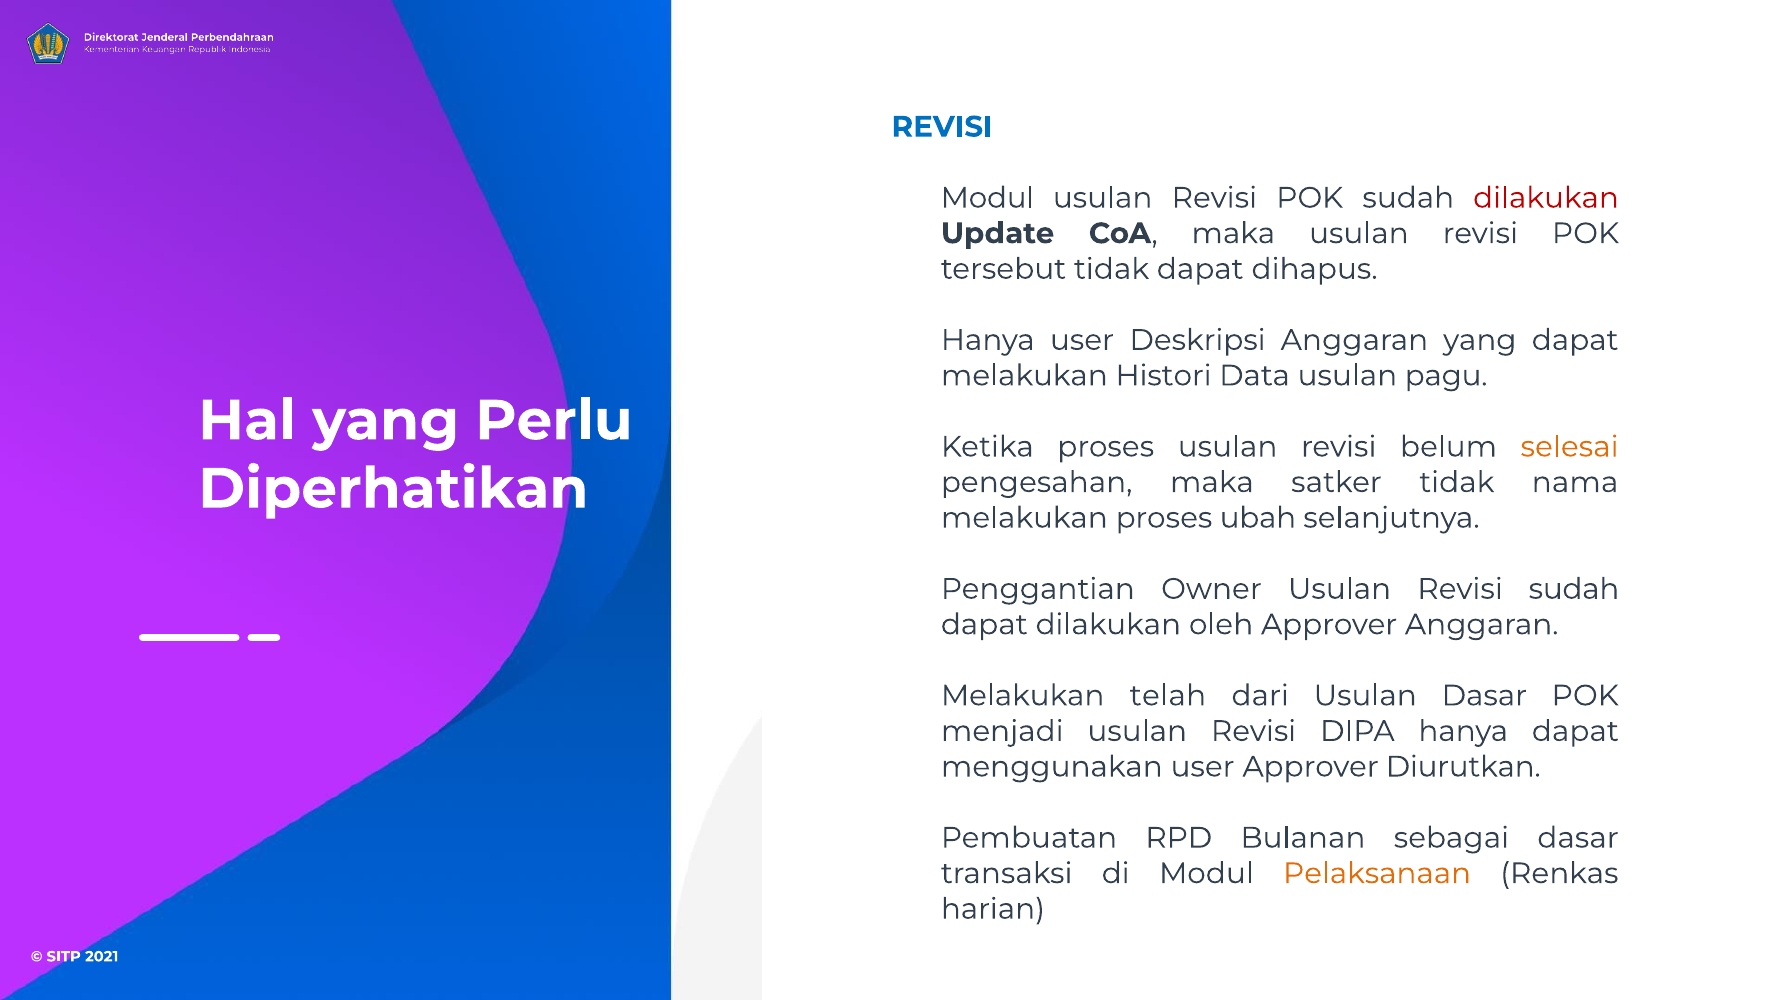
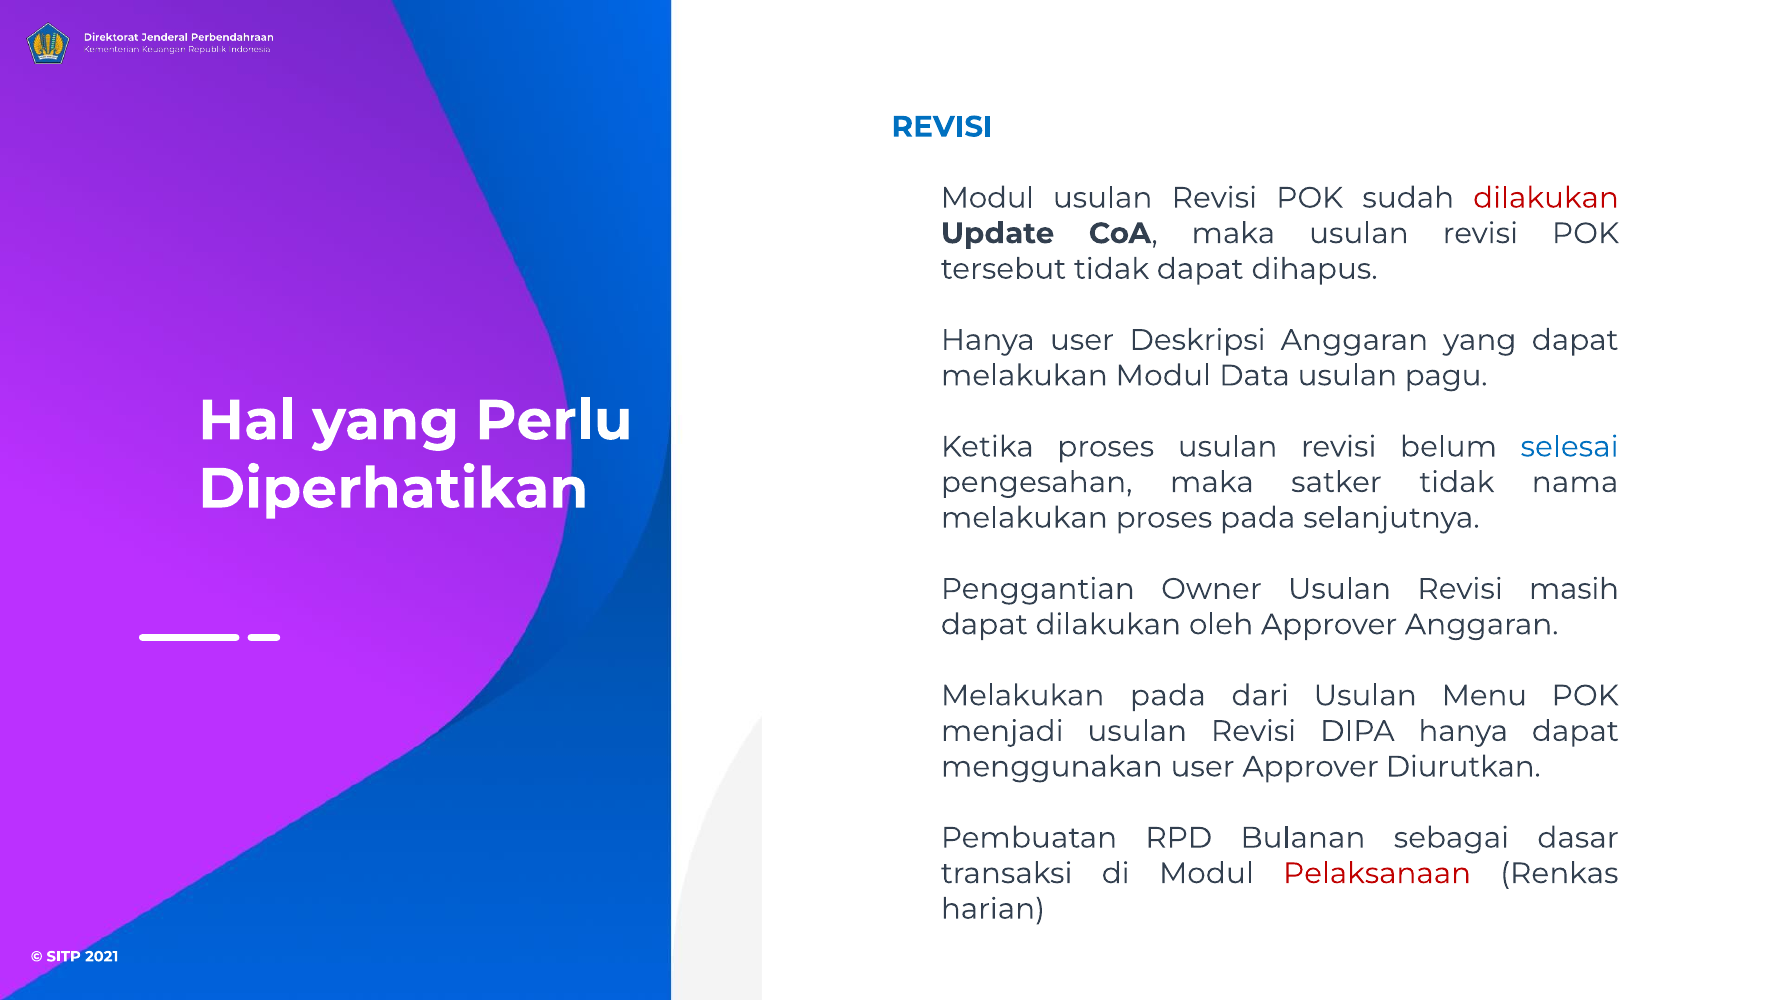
melakukan Histori: Histori -> Modul
selesai colour: orange -> blue
proses ubah: ubah -> pada
Revisi sudah: sudah -> masih
Melakukan telah: telah -> pada
Usulan Dasar: Dasar -> Menu
Pelaksanaan colour: orange -> red
